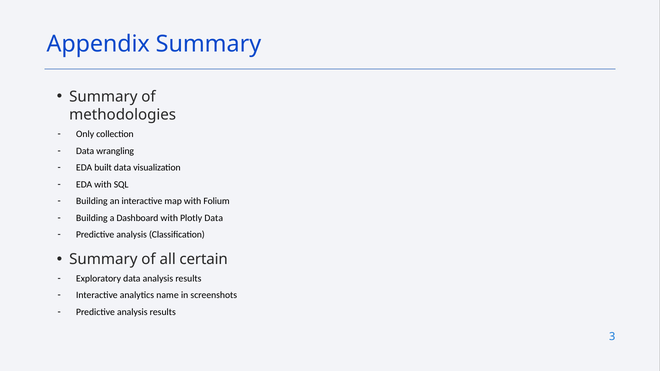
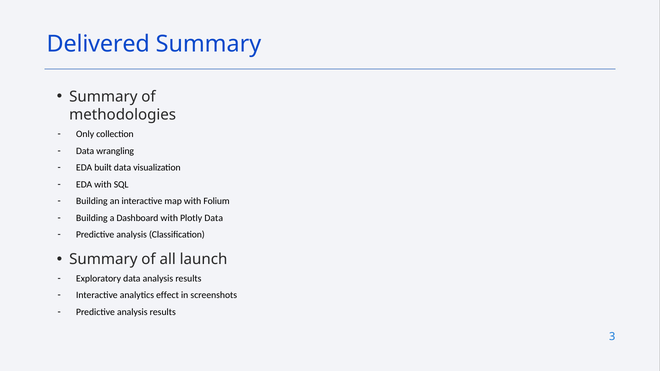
Appendix: Appendix -> Delivered
certain: certain -> launch
name: name -> effect
